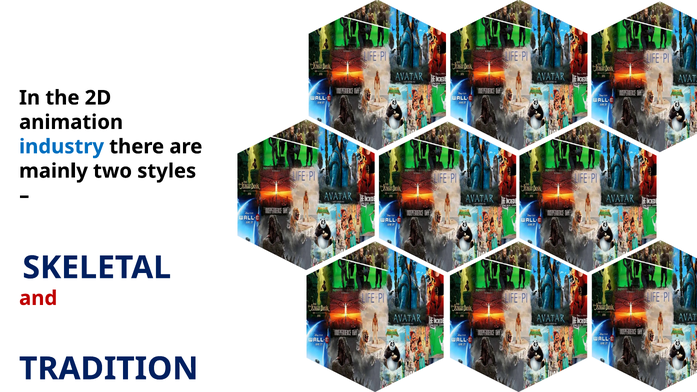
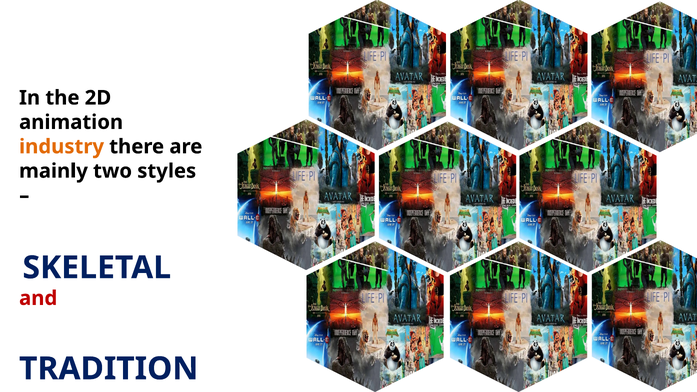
industry colour: blue -> orange
